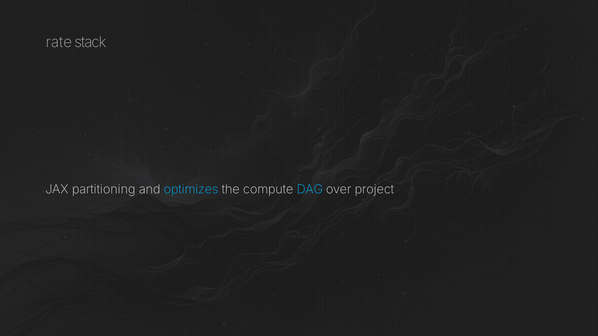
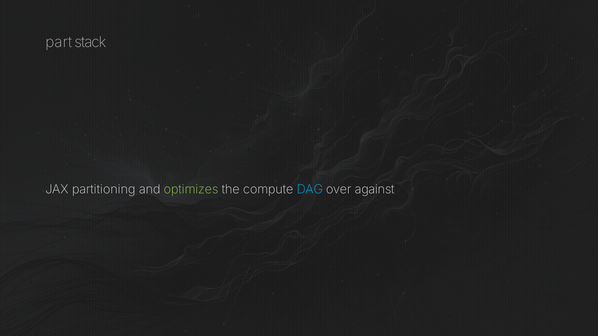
rate: rate -> part
optimizes colour: light blue -> light green
project: project -> against
